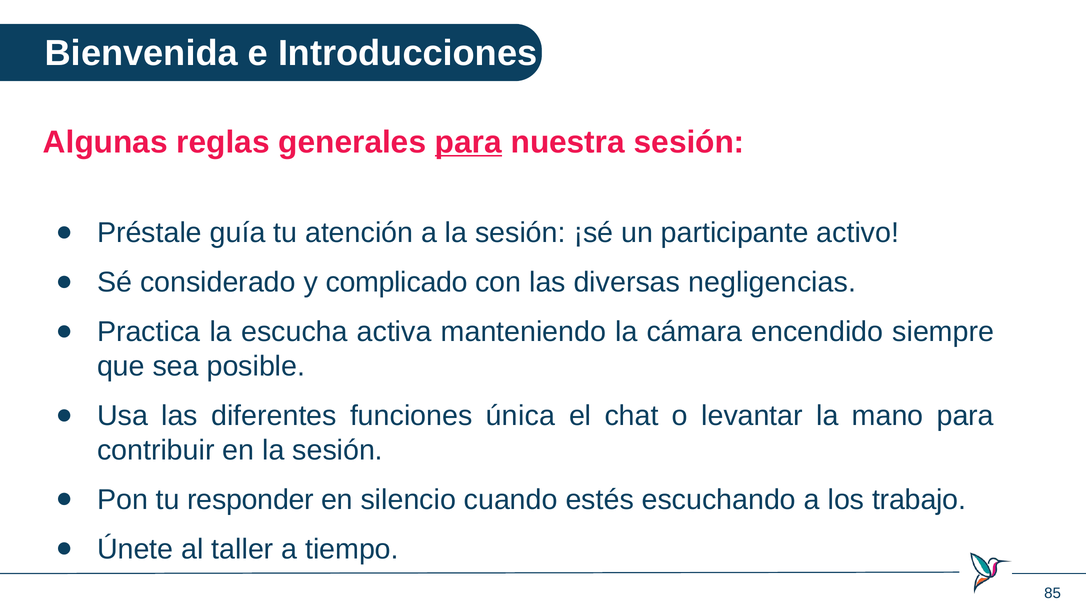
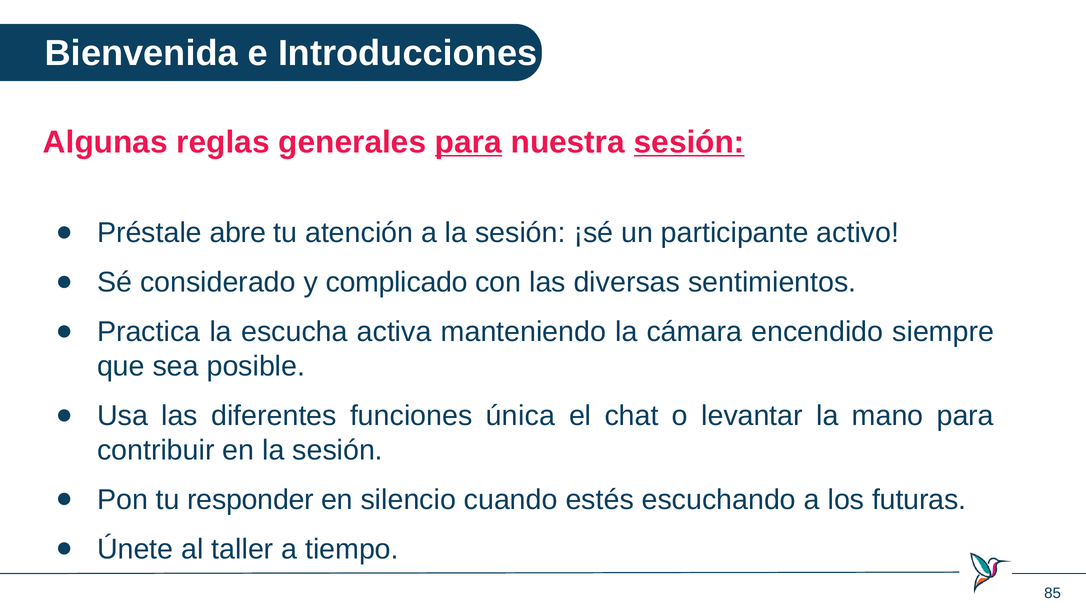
sesión at (689, 142) underline: none -> present
guía: guía -> abre
negligencias: negligencias -> sentimientos
trabajo: trabajo -> futuras
